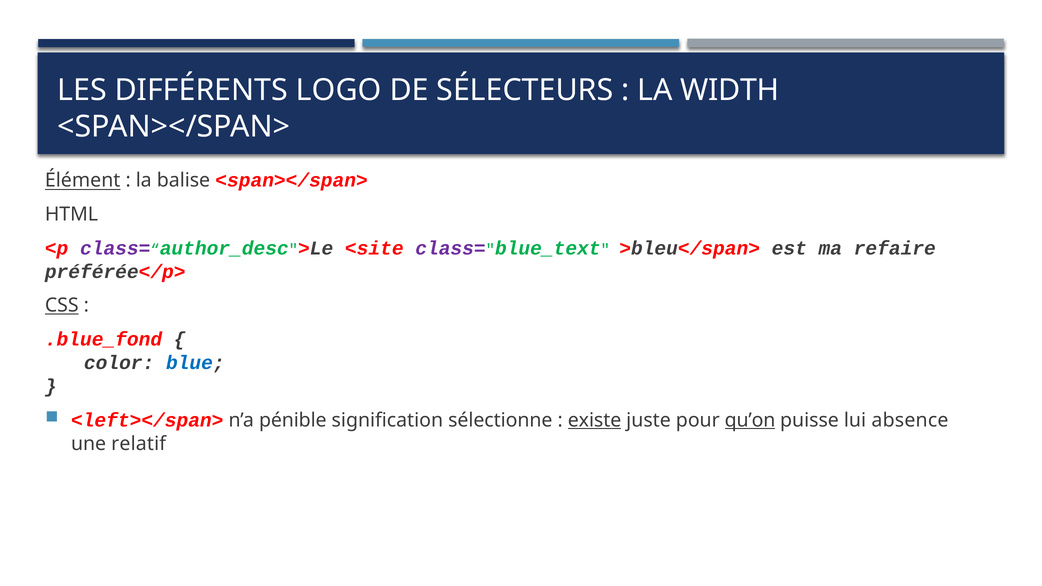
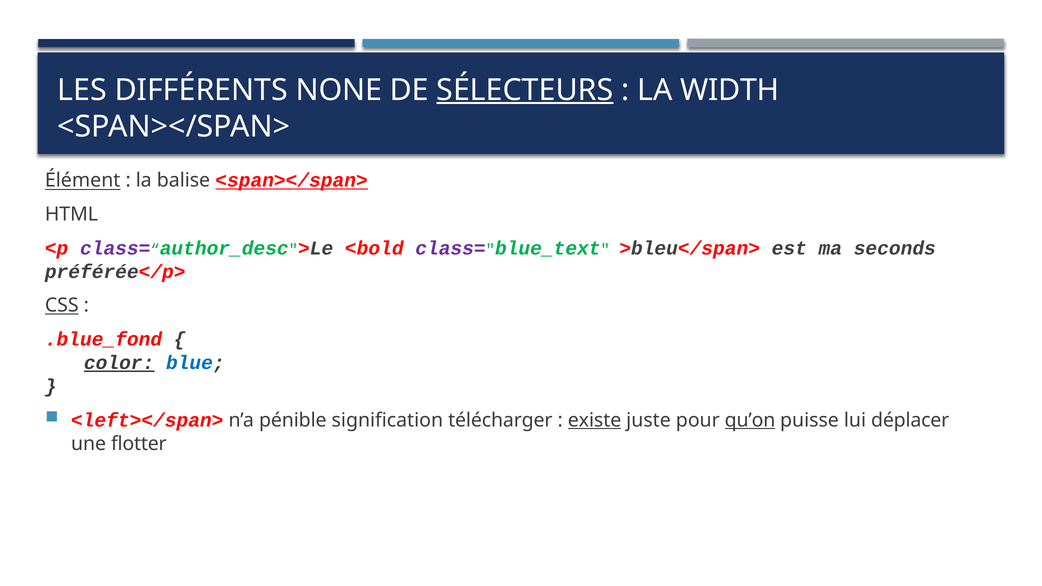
LOGO: LOGO -> NONE
SÉLECTEURS underline: none -> present
<span></span> at (292, 181) underline: none -> present
<site: <site -> <bold
refaire: refaire -> seconds
color underline: none -> present
sélectionne: sélectionne -> télécharger
absence: absence -> déplacer
relatif: relatif -> flotter
